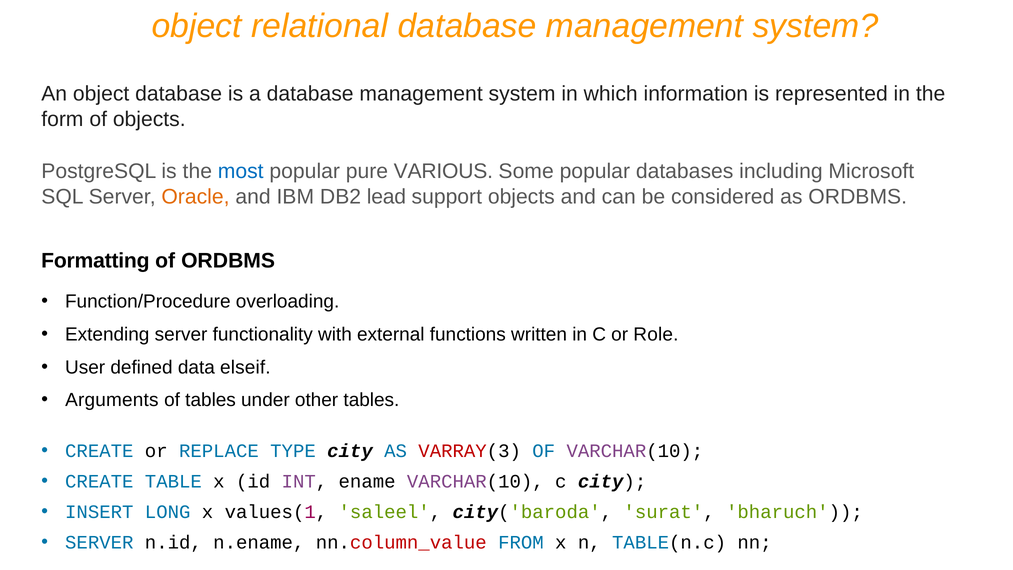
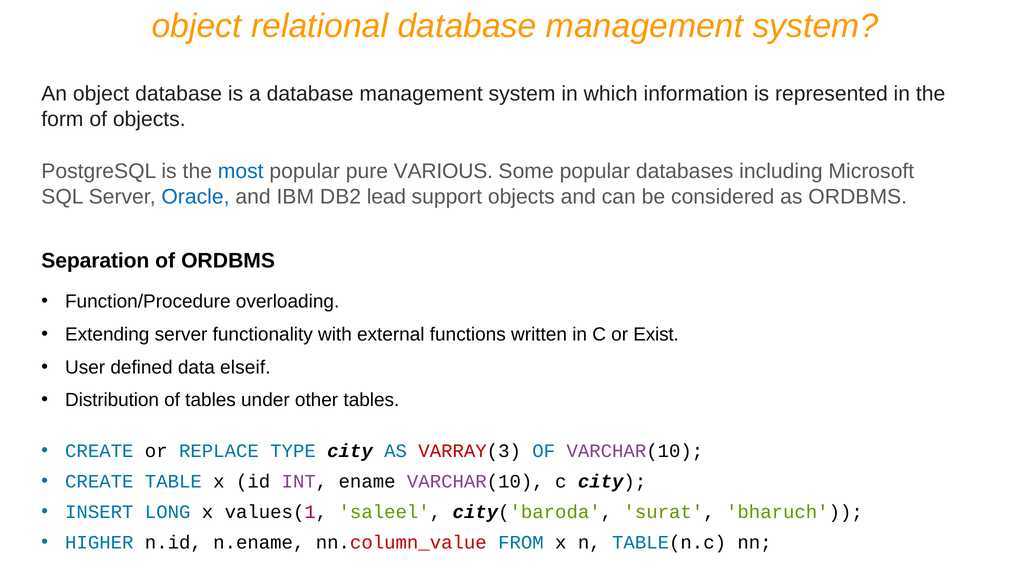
Oracle colour: orange -> blue
Formatting: Formatting -> Separation
Role: Role -> Exist
Arguments: Arguments -> Distribution
SERVER at (99, 542): SERVER -> HIGHER
